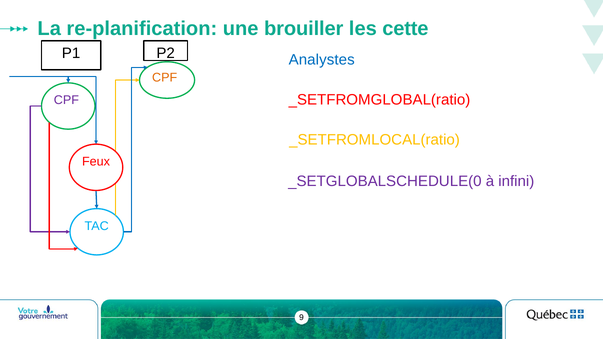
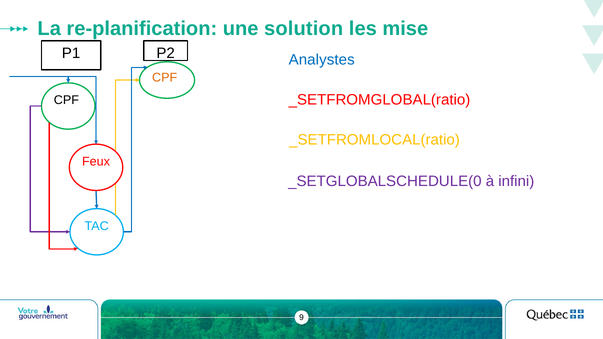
brouiller: brouiller -> solution
cette: cette -> mise
CPF at (66, 100) colour: purple -> black
